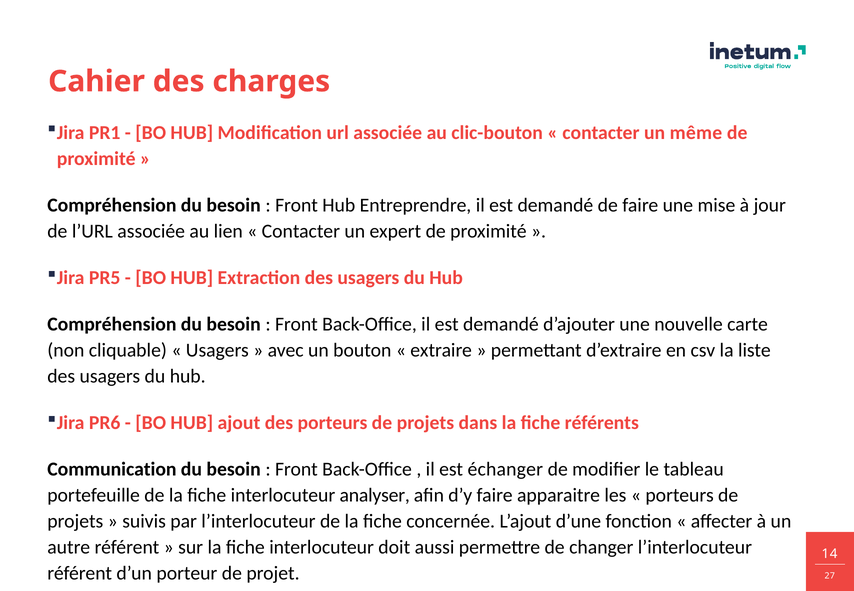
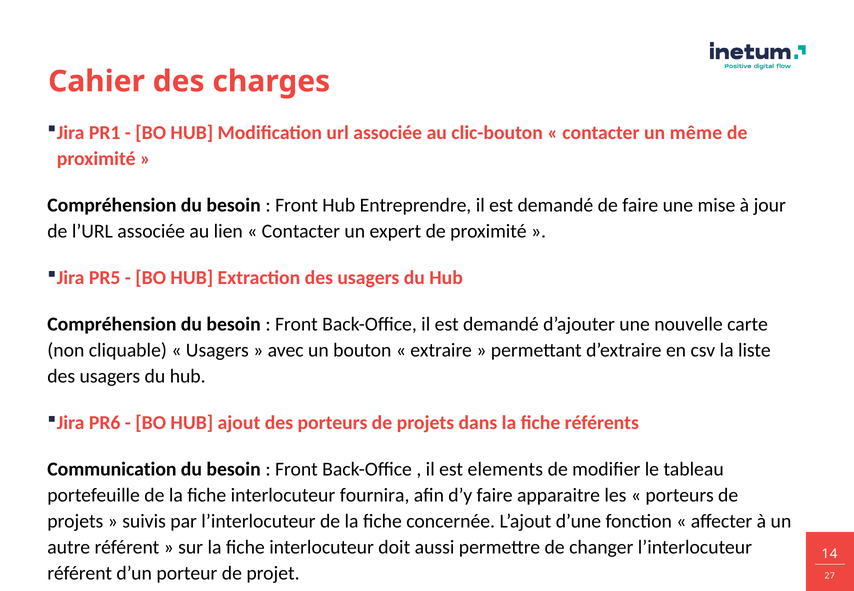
échanger: échanger -> elements
analyser: analyser -> fournira
